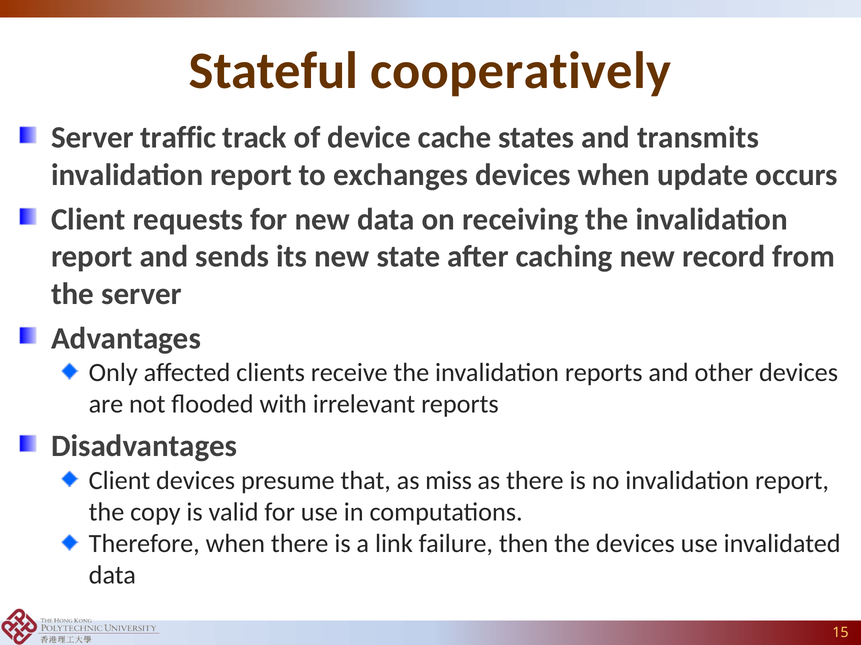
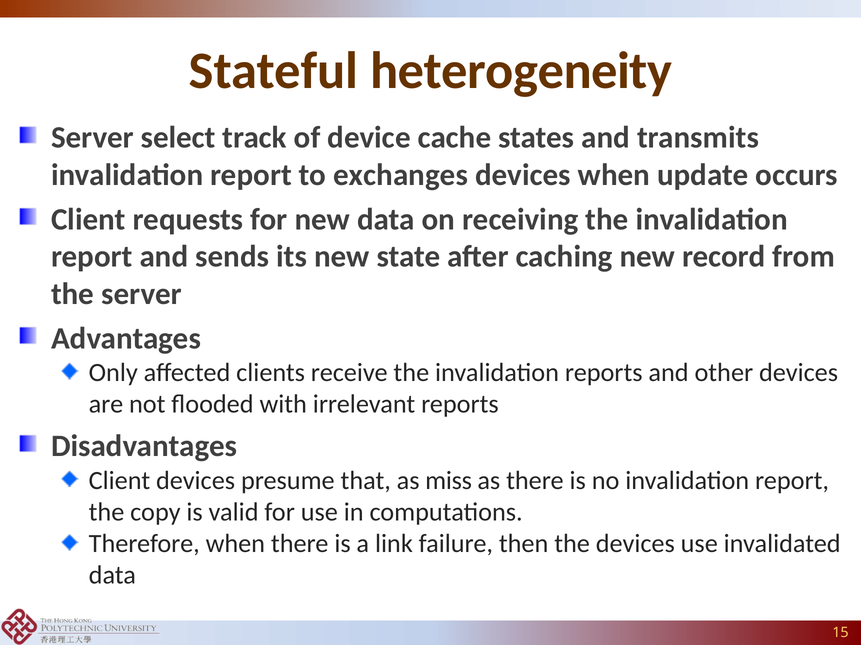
cooperatively: cooperatively -> heterogeneity
traffic: traffic -> select
